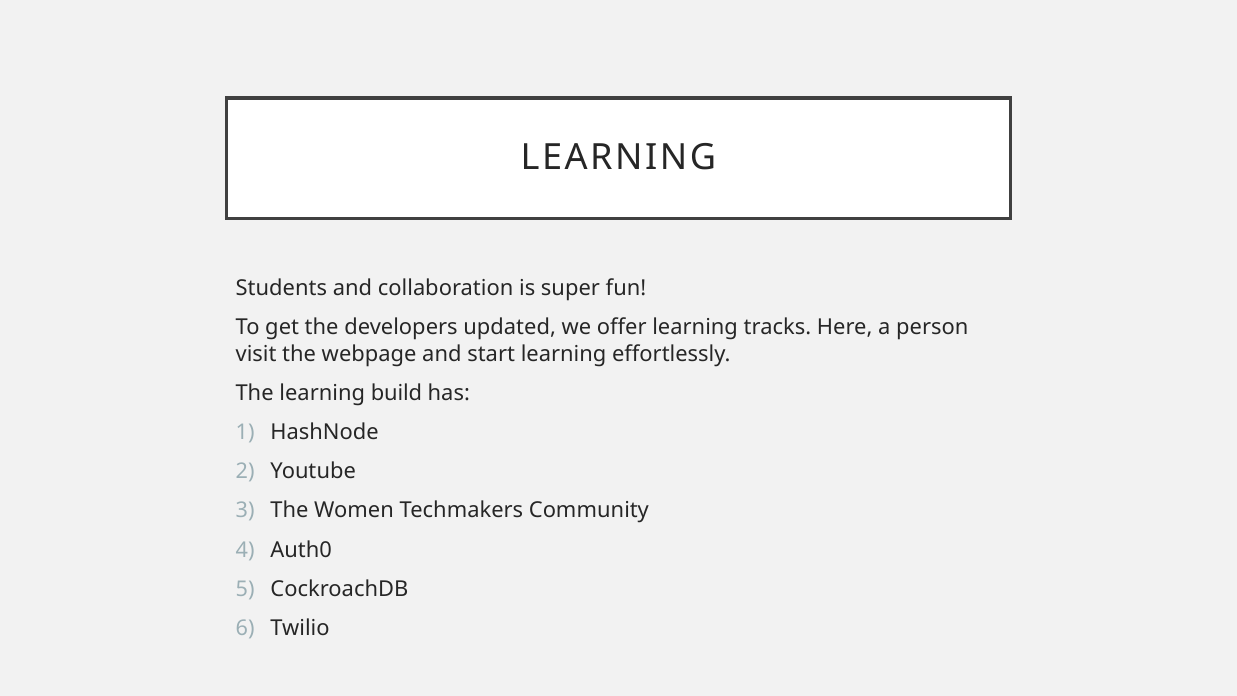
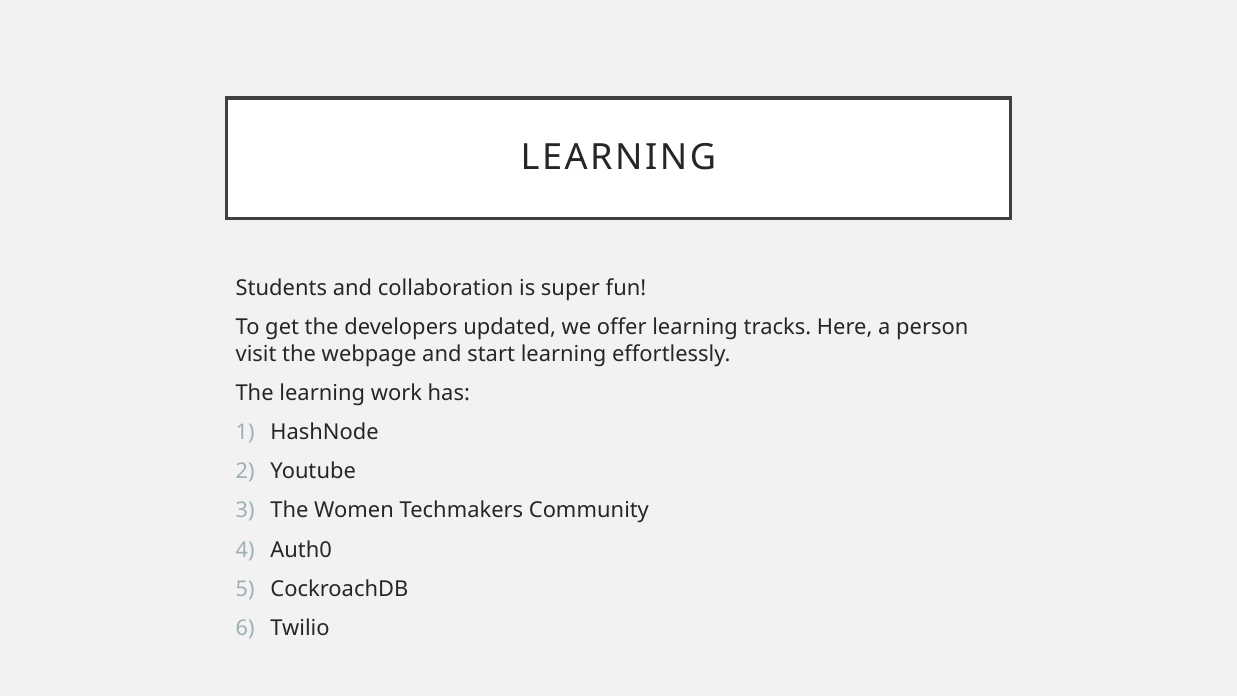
build: build -> work
